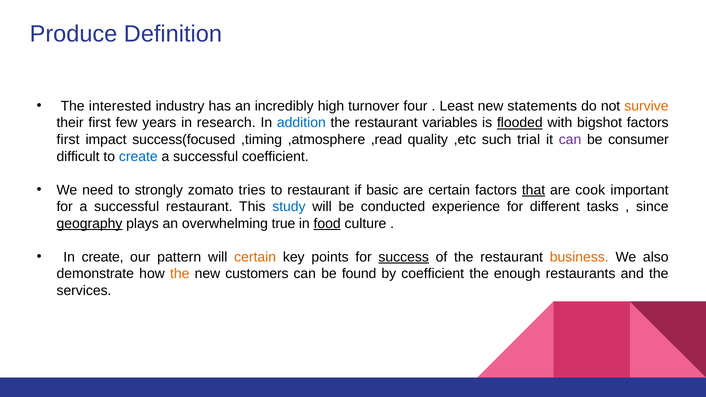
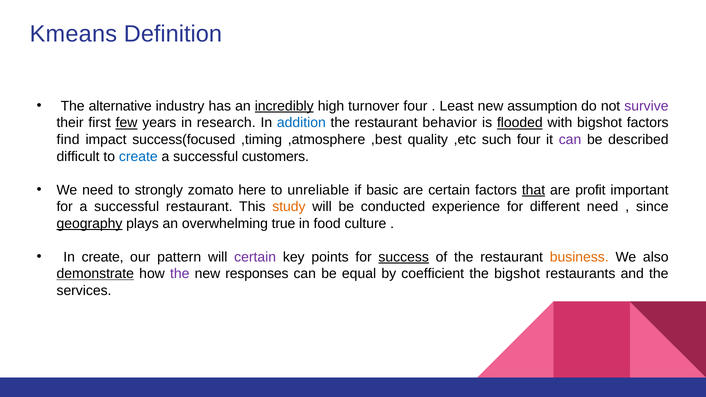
Produce: Produce -> Kmeans
interested: interested -> alternative
incredibly underline: none -> present
statements: statements -> assumption
survive colour: orange -> purple
few underline: none -> present
variables: variables -> behavior
first at (68, 140): first -> find
,read: ,read -> ,best
such trial: trial -> four
consumer: consumer -> described
successful coefficient: coefficient -> customers
tries: tries -> here
to restaurant: restaurant -> unreliable
cook: cook -> profit
study colour: blue -> orange
different tasks: tasks -> need
food underline: present -> none
certain at (255, 257) colour: orange -> purple
demonstrate underline: none -> present
the at (180, 274) colour: orange -> purple
customers: customers -> responses
found: found -> equal
the enough: enough -> bigshot
